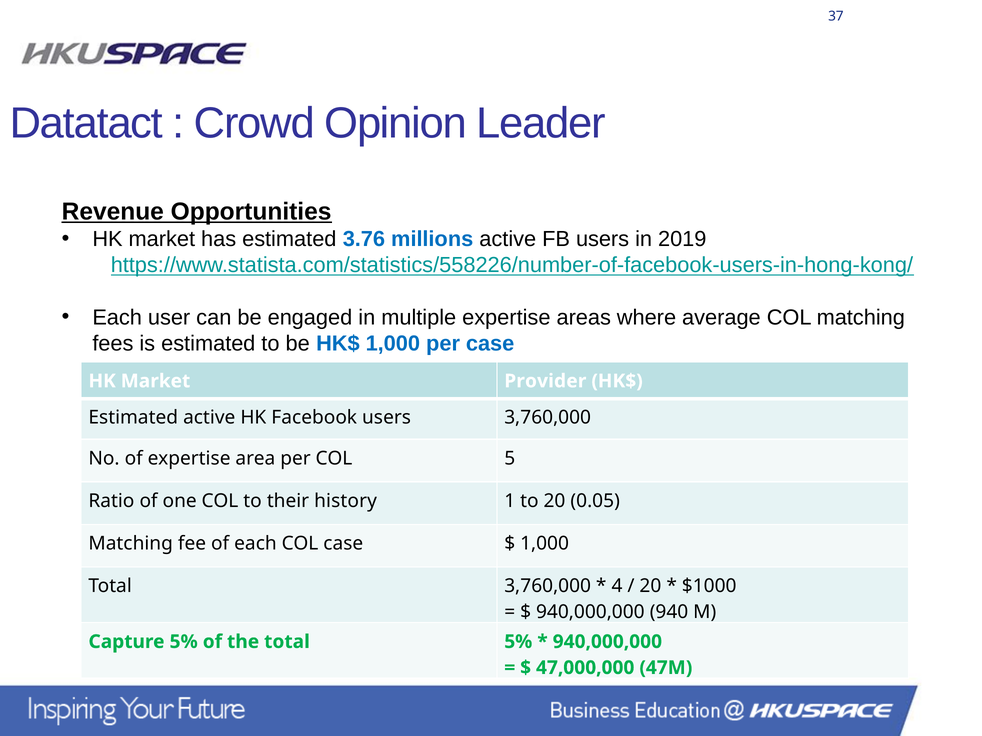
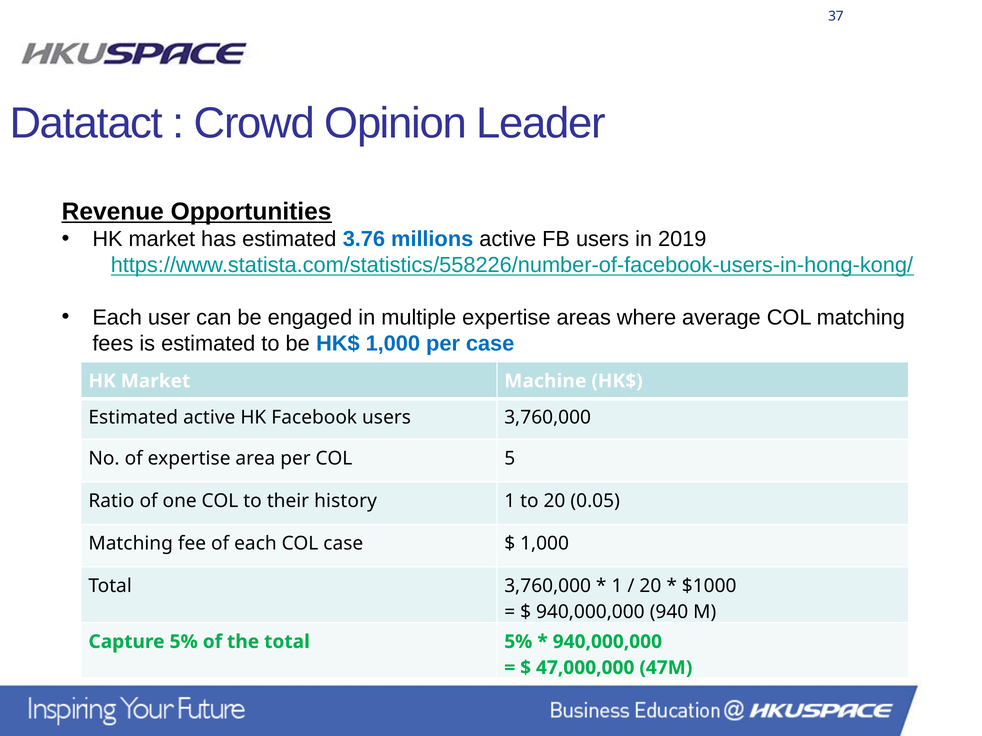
Provider: Provider -> Machine
4 at (617, 586): 4 -> 1
